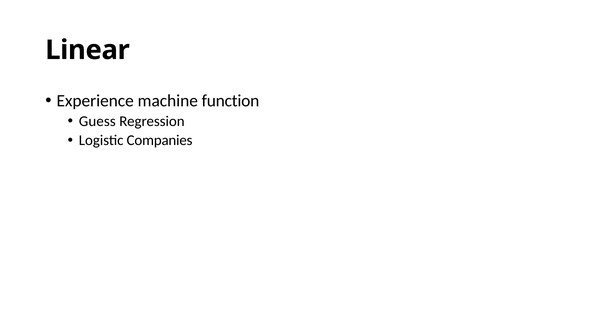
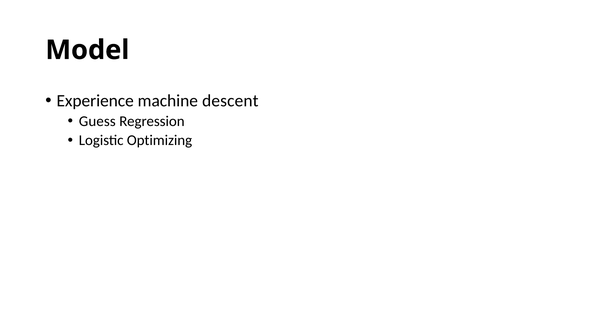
Linear: Linear -> Model
function: function -> descent
Companies: Companies -> Optimizing
